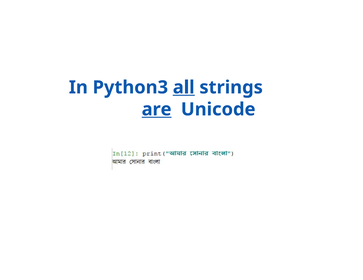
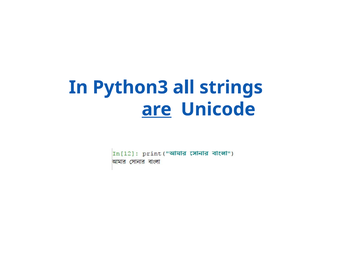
all underline: present -> none
